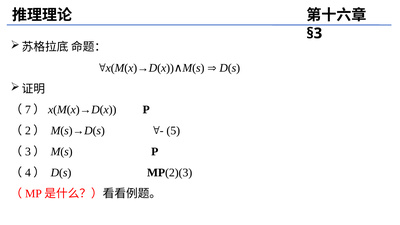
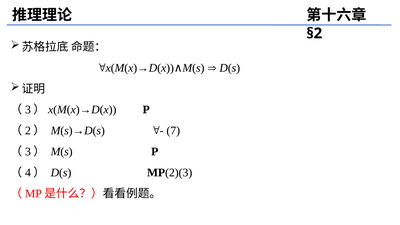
§3: §3 -> §2
7 at (28, 110): 7 -> 3
5: 5 -> 7
